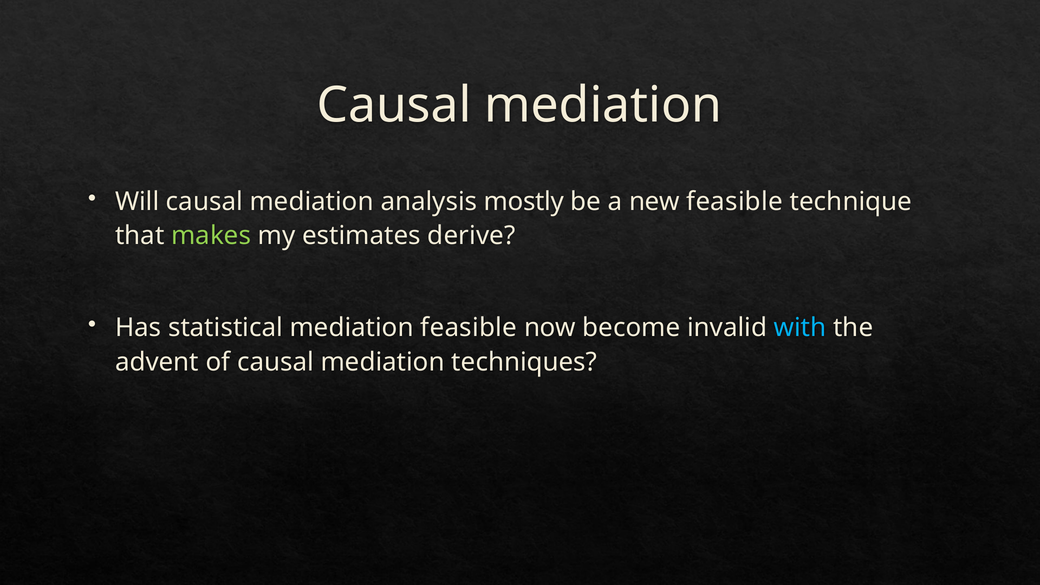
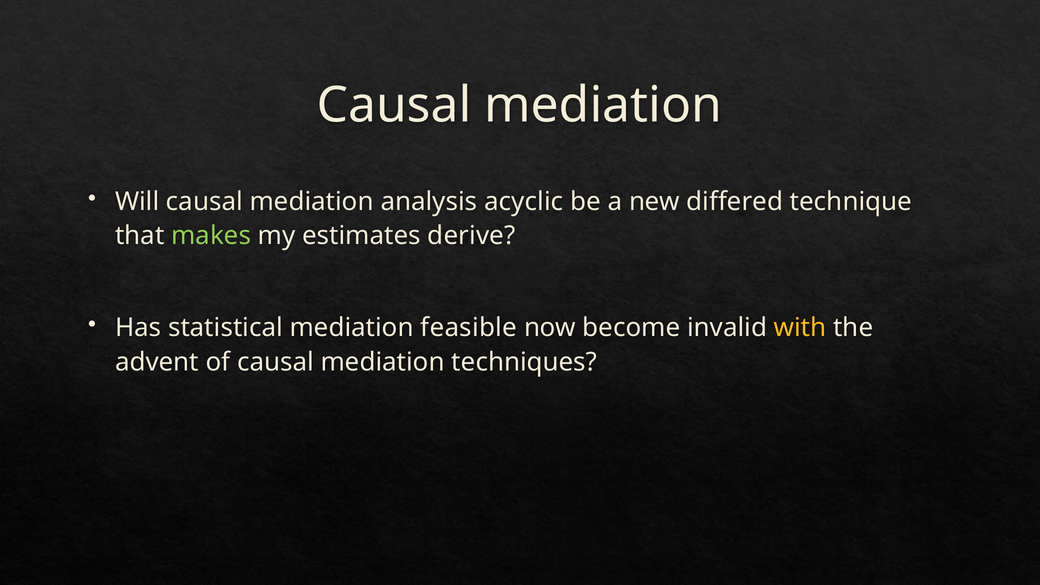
mostly: mostly -> acyclic
new feasible: feasible -> differed
with colour: light blue -> yellow
